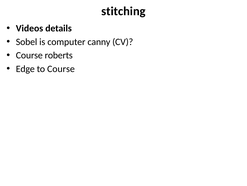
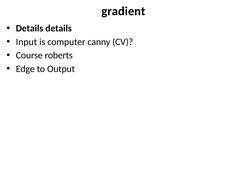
stitching: stitching -> gradient
Videos at (29, 28): Videos -> Details
Sobel: Sobel -> Input
to Course: Course -> Output
